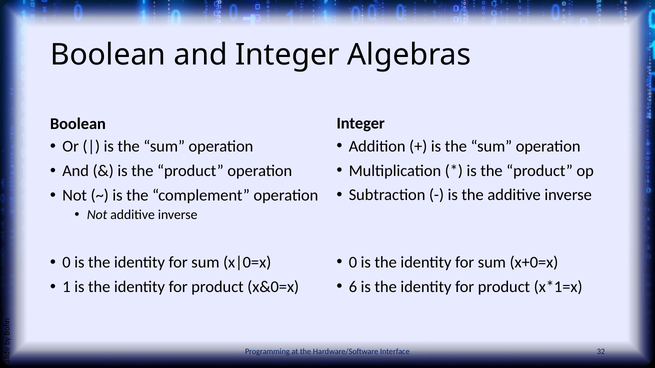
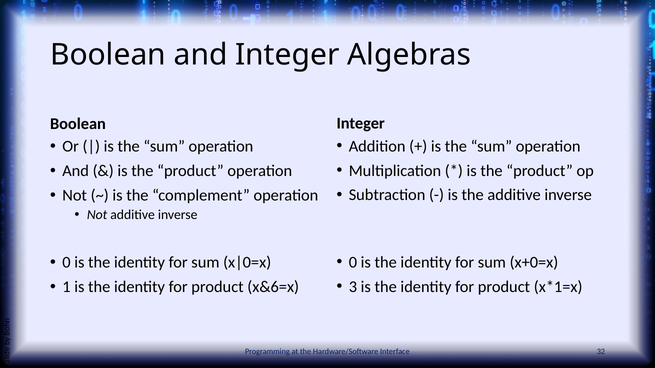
6: 6 -> 3
x&0=x: x&0=x -> x&6=x
